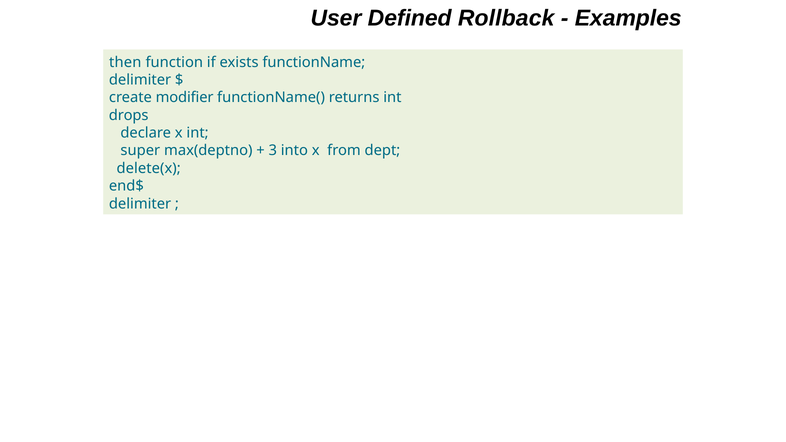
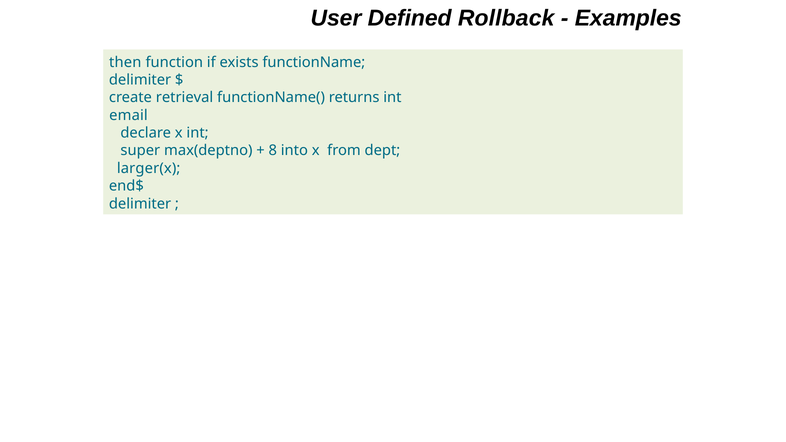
modifier: modifier -> retrieval
drops: drops -> email
3: 3 -> 8
delete(x: delete(x -> larger(x
